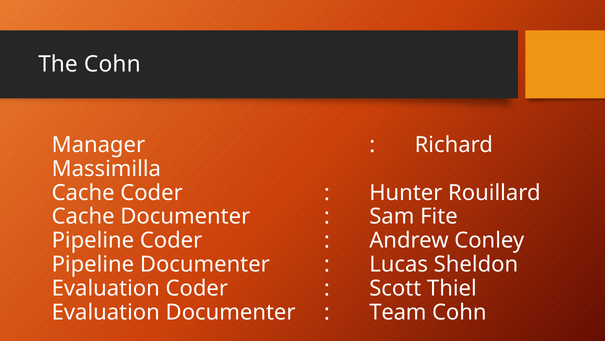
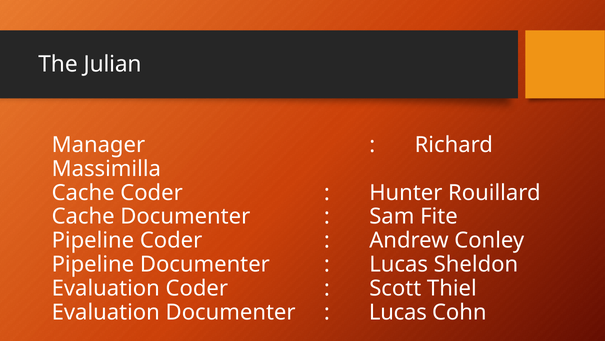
The Cohn: Cohn -> Julian
Team at (398, 312): Team -> Lucas
